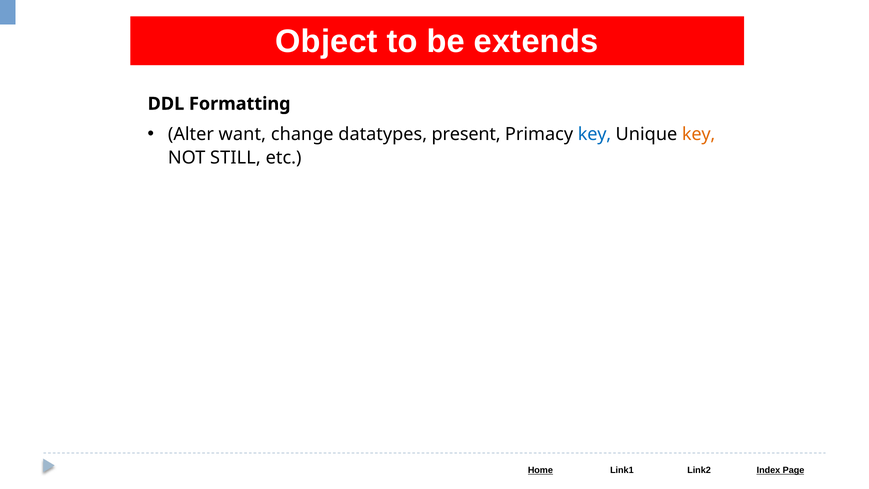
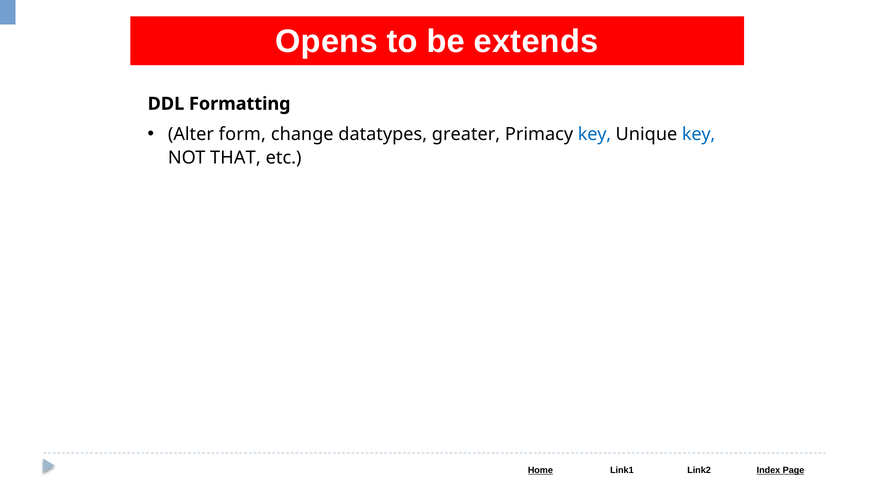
Object: Object -> Opens
want: want -> form
present: present -> greater
key at (699, 134) colour: orange -> blue
STILL: STILL -> THAT
